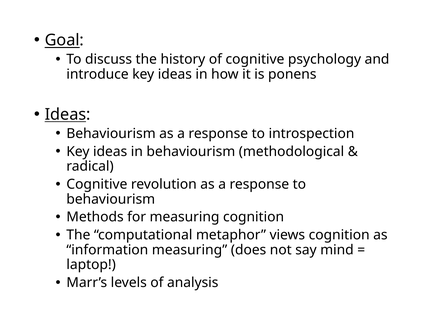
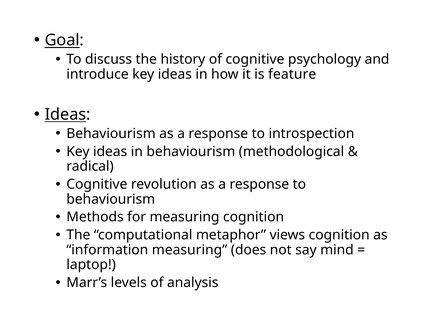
ponens: ponens -> feature
